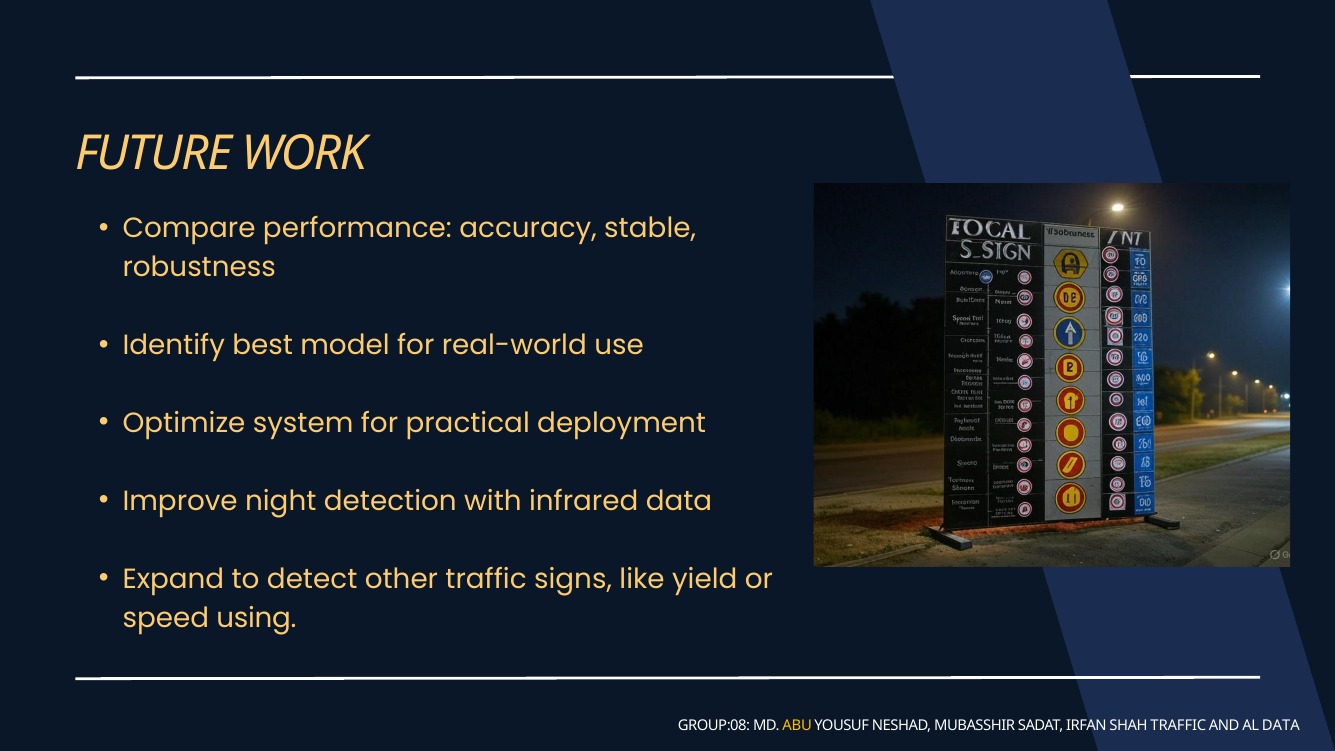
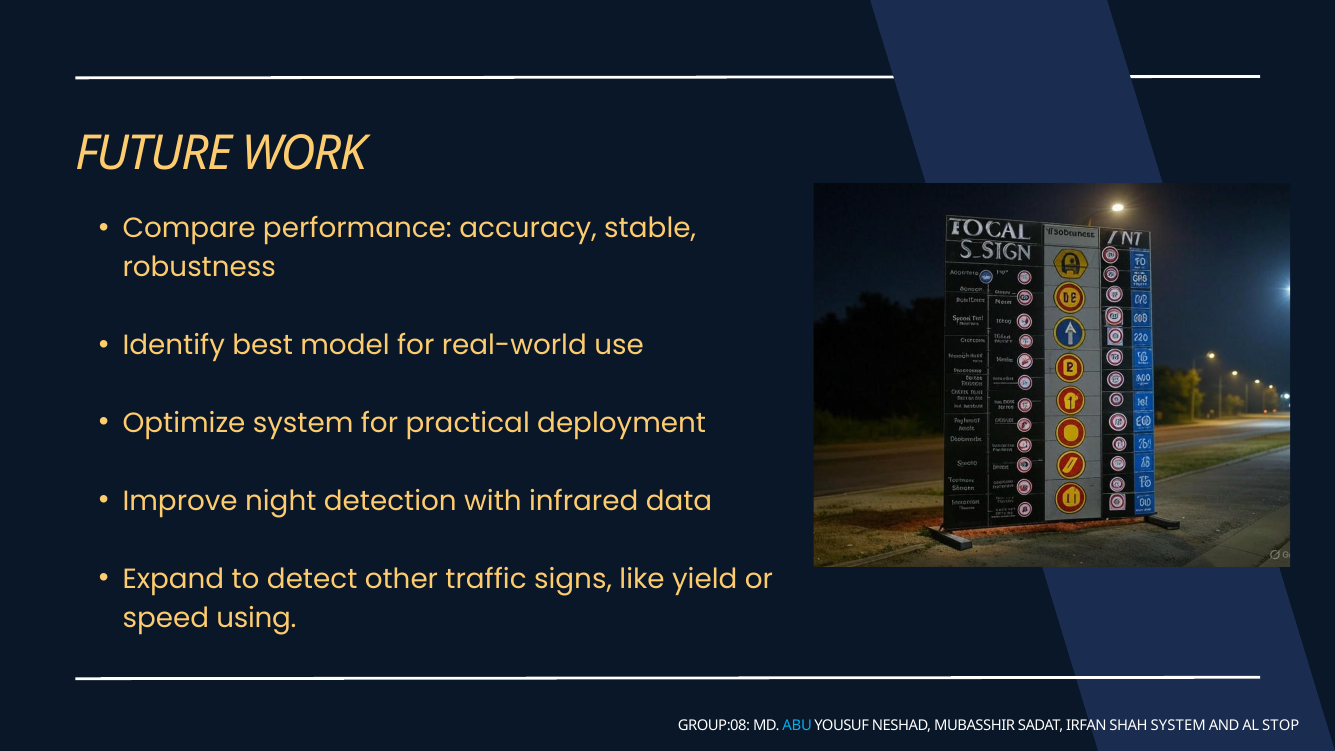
ABU colour: yellow -> light blue
SHAH TRAFFIC: TRAFFIC -> SYSTEM
AL DATA: DATA -> STOP
